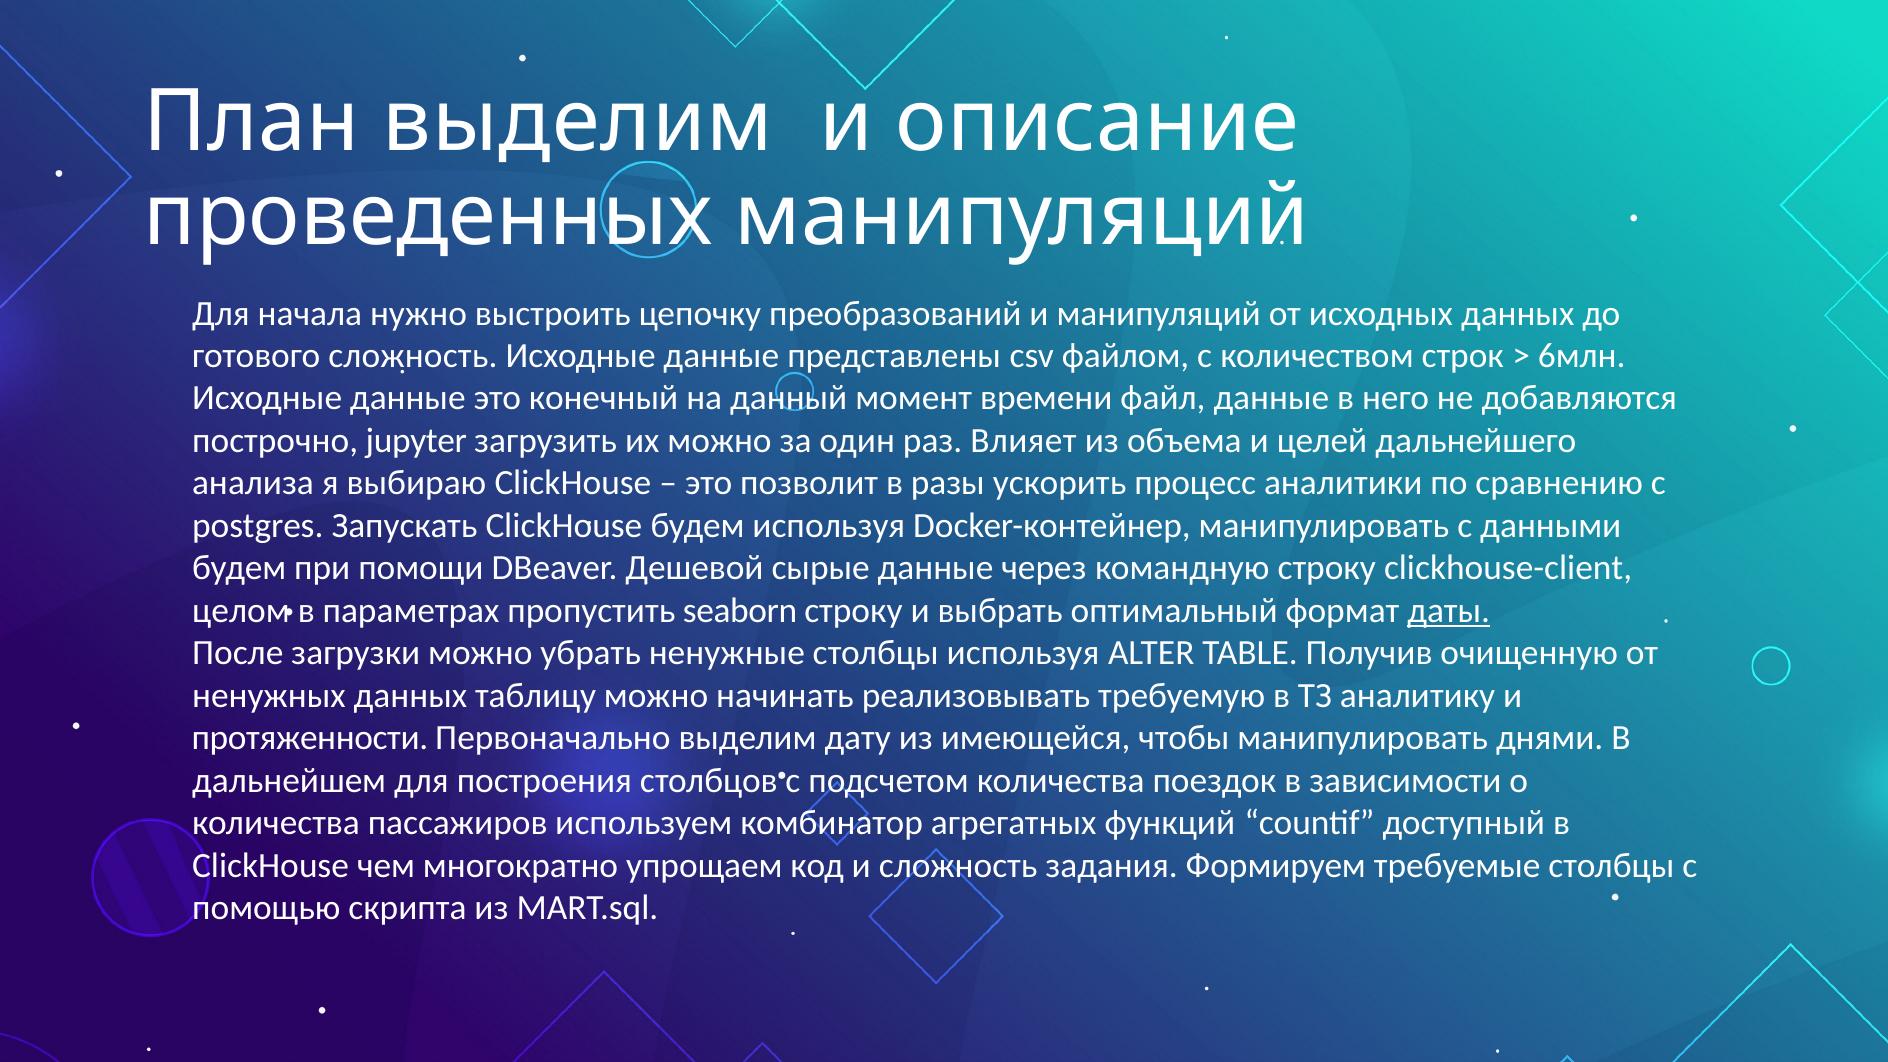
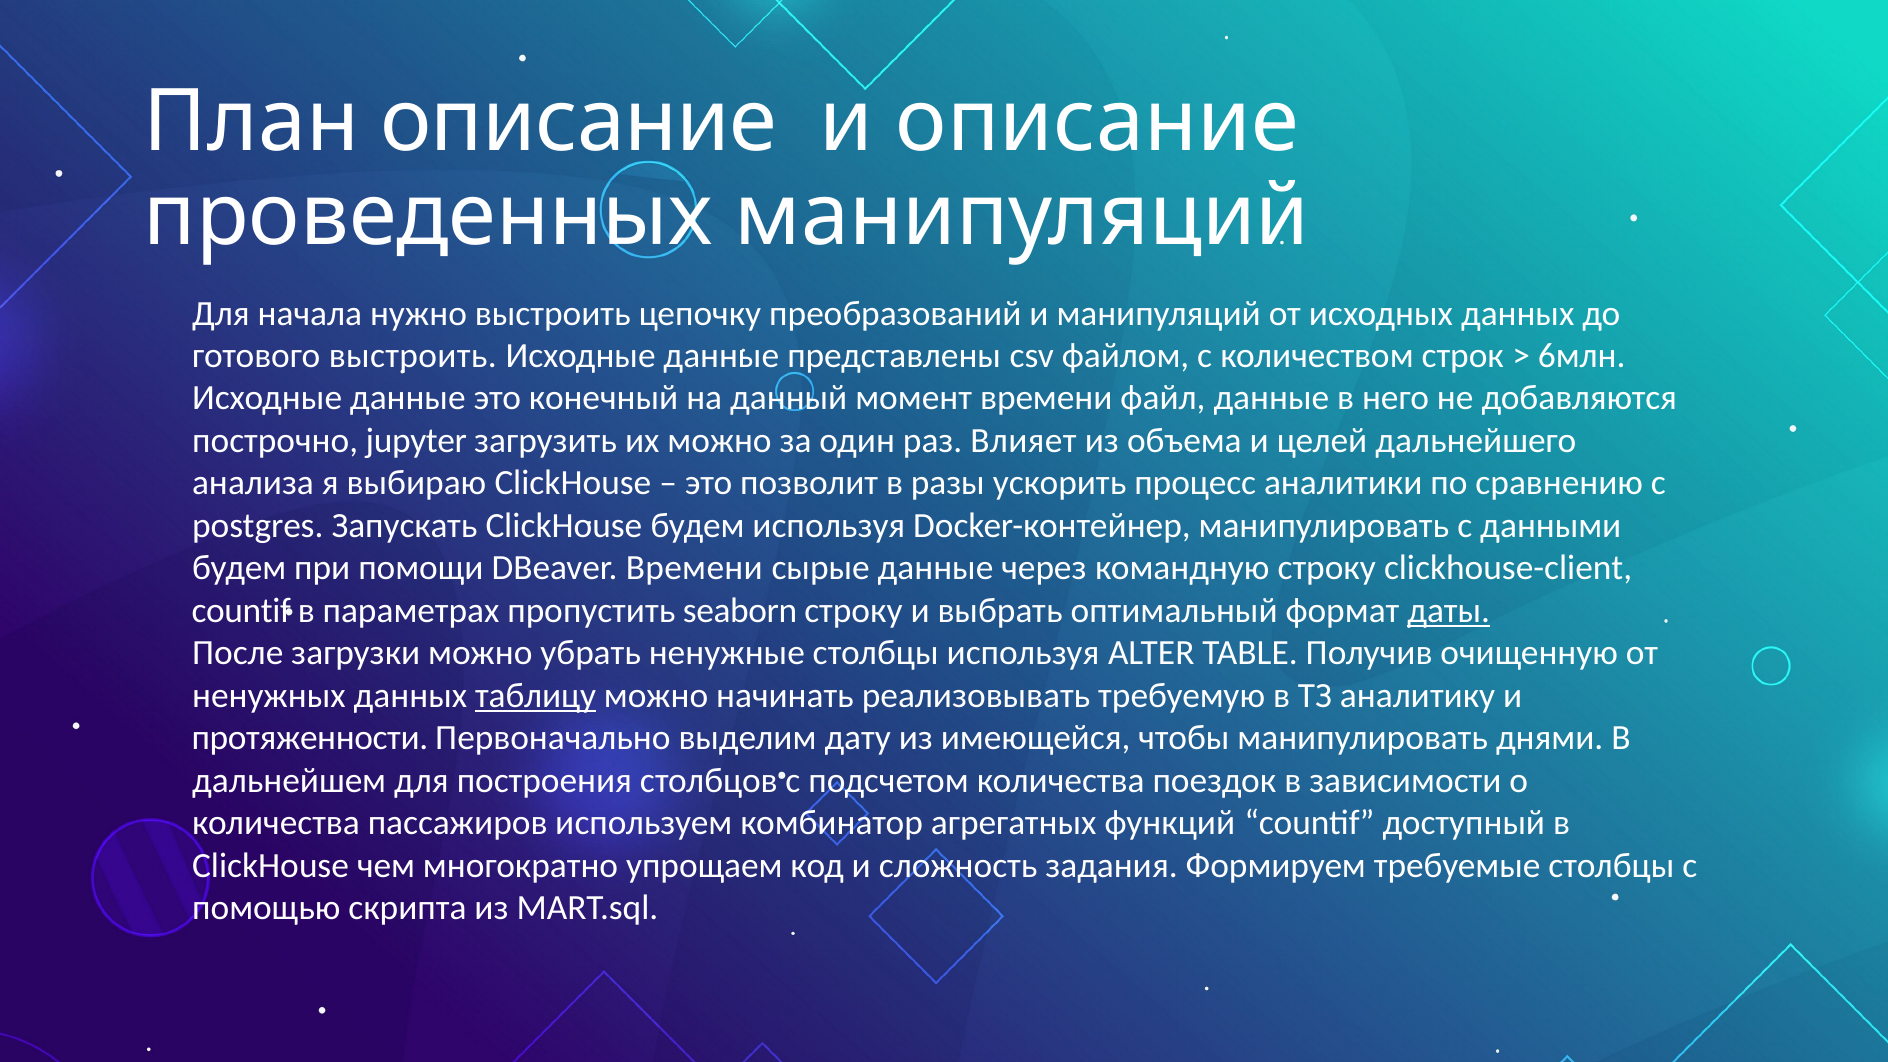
План выделим: выделим -> описание
готового сложность: сложность -> выстроить
DBeaver Дешевой: Дешевой -> Времени
целом at (241, 611): целом -> countif
таблицу underline: none -> present
